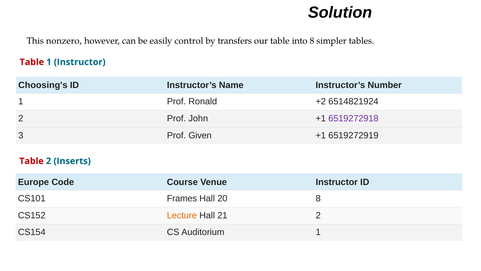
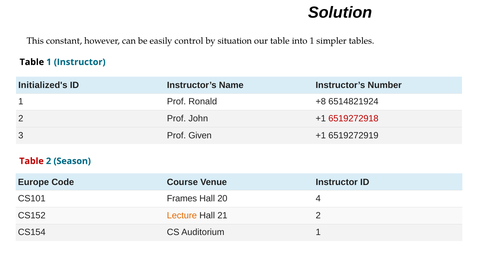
nonzero: nonzero -> constant
transfers: transfers -> situation
into 8: 8 -> 1
Table at (32, 62) colour: red -> black
Choosing's: Choosing's -> Initialized's
+2: +2 -> +8
6519272918 colour: purple -> red
Inserts: Inserts -> Season
20 8: 8 -> 4
